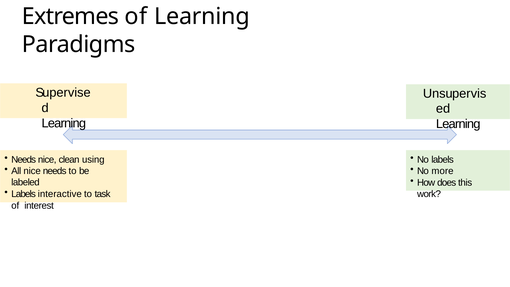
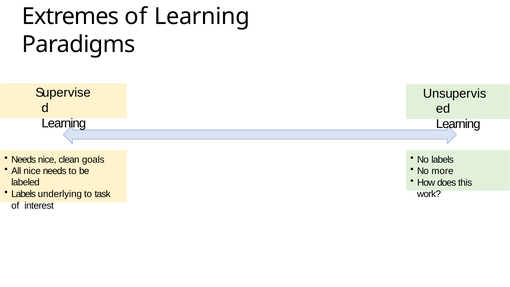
using: using -> goals
interactive: interactive -> underlying
